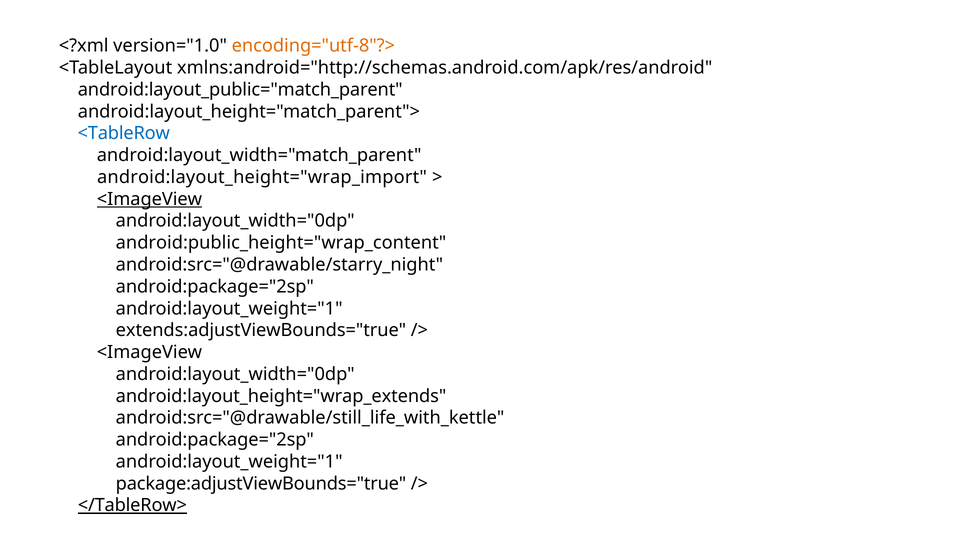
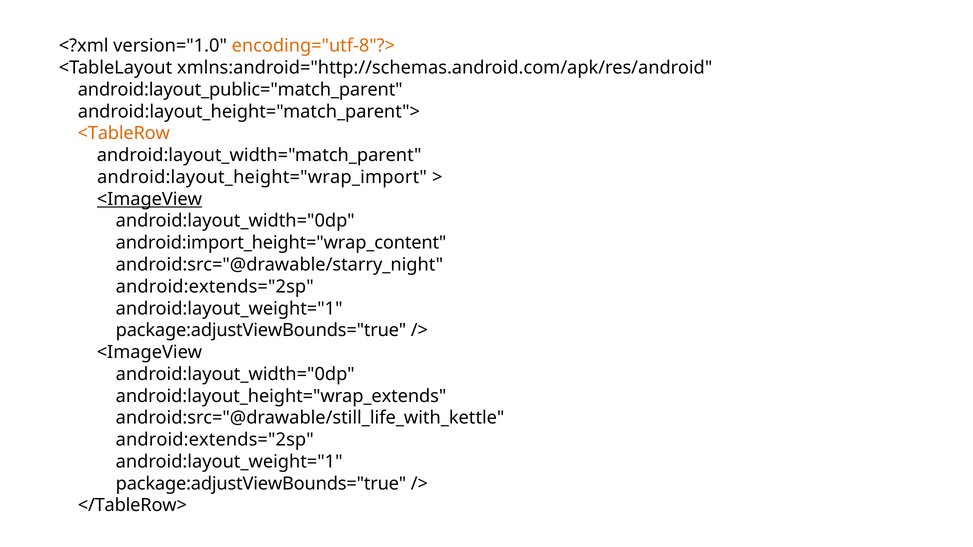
<TableRow colour: blue -> orange
android:public_height="wrap_content: android:public_height="wrap_content -> android:import_height="wrap_content
android:package="2sp at (215, 287): android:package="2sp -> android:extends="2sp
extends:adjustViewBounds="true at (261, 331): extends:adjustViewBounds="true -> package:adjustViewBounds="true
android:package="2sp at (215, 440): android:package="2sp -> android:extends="2sp
</TableRow> underline: present -> none
